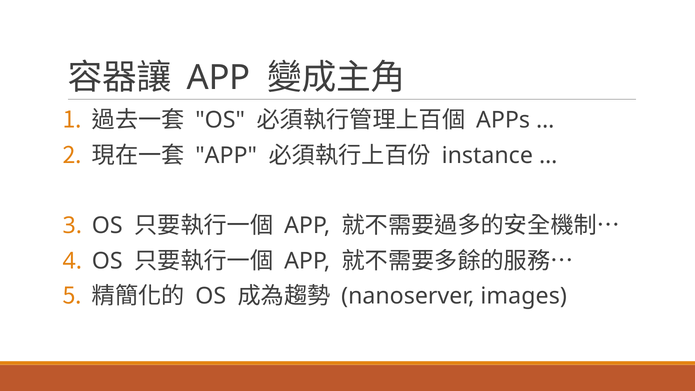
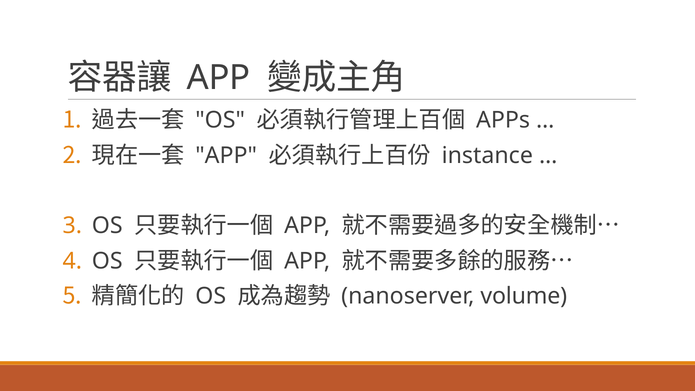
images: images -> volume
